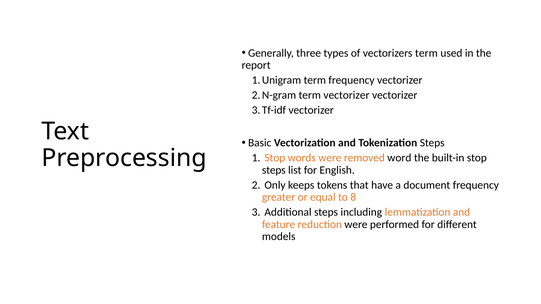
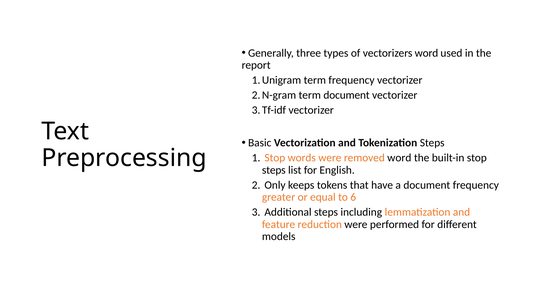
vectorizers term: term -> word
term vectorizer: vectorizer -> document
8: 8 -> 6
